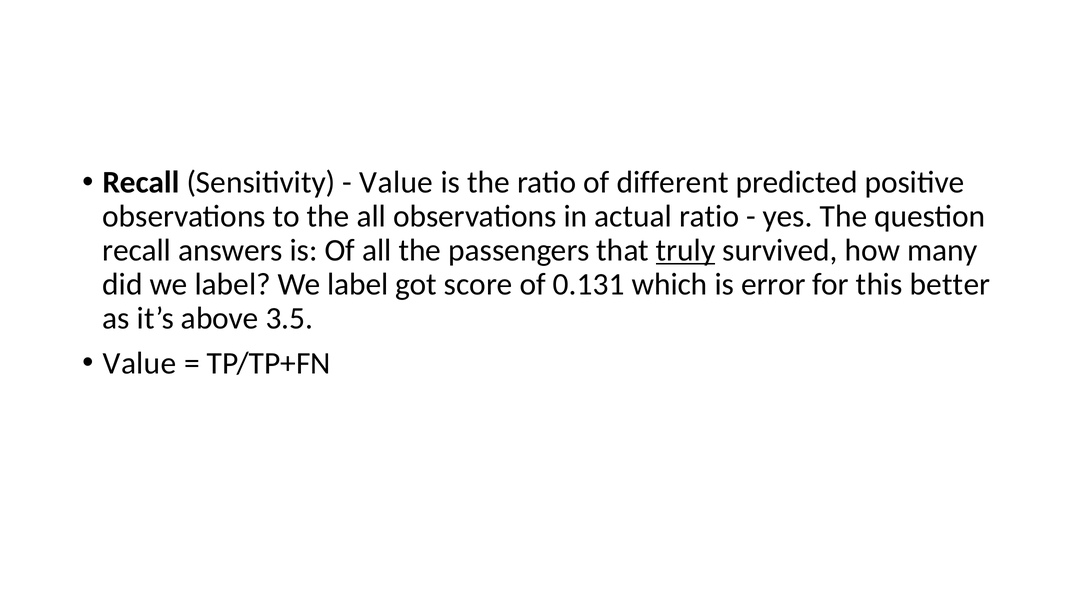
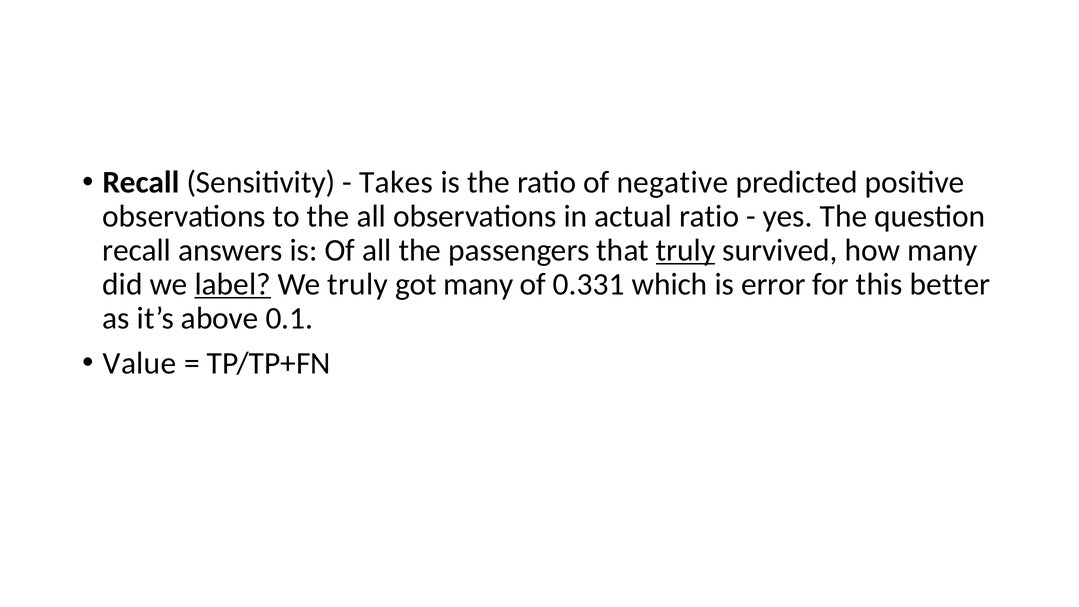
Value at (396, 182): Value -> Takes
different: different -> negative
label at (233, 284) underline: none -> present
label at (358, 284): label -> truly
got score: score -> many
0.131: 0.131 -> 0.331
3.5: 3.5 -> 0.1
